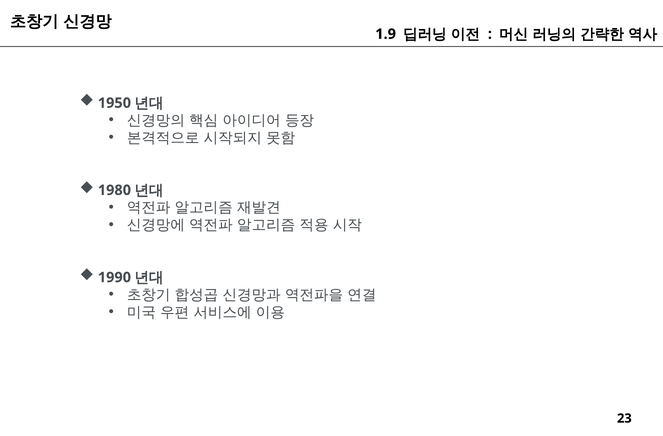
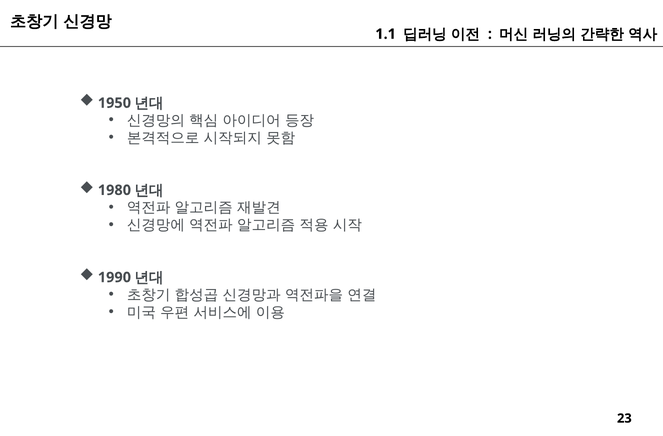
1.9: 1.9 -> 1.1
